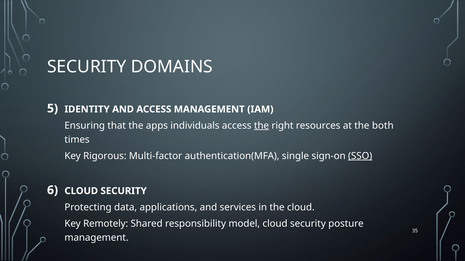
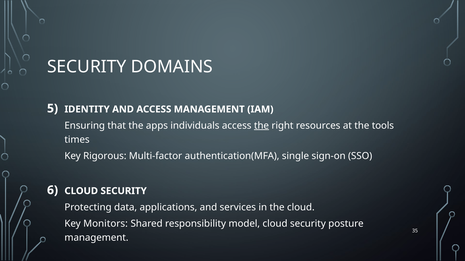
both: both -> tools
SSO underline: present -> none
Remotely: Remotely -> Monitors
